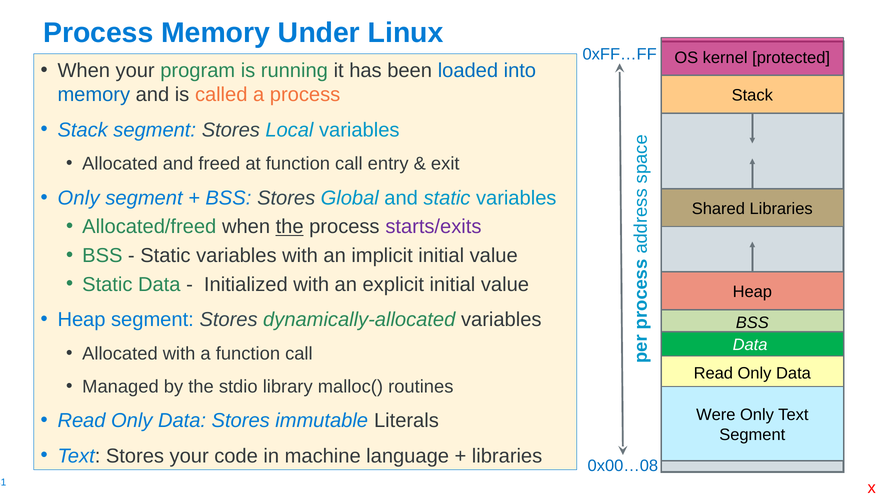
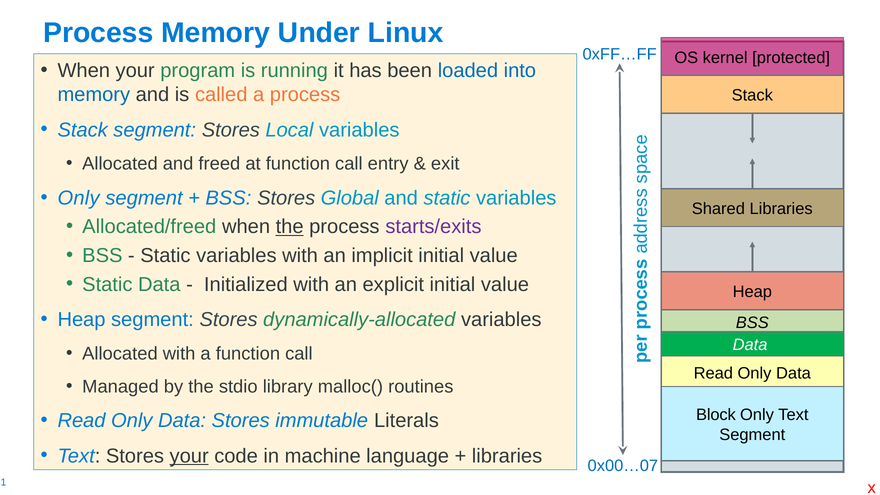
Were: Were -> Block
your at (189, 456) underline: none -> present
0x00…08: 0x00…08 -> 0x00…07
